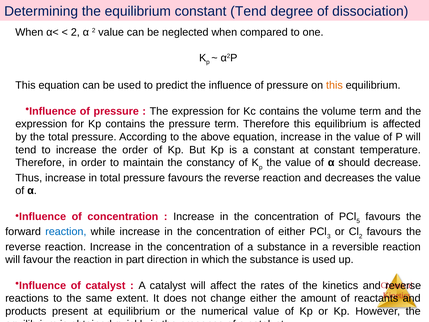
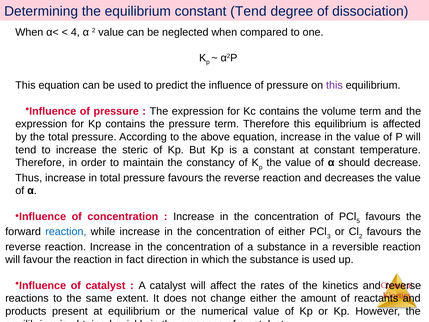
2 at (75, 32): 2 -> 4
this at (334, 85) colour: orange -> purple
the order: order -> steric
part: part -> fact
